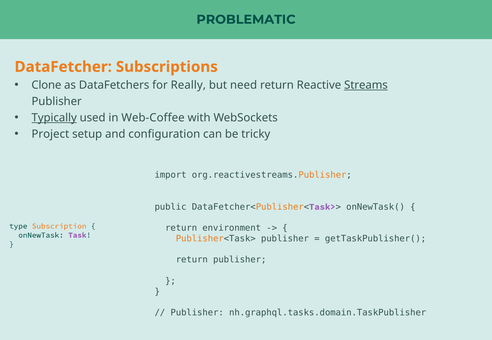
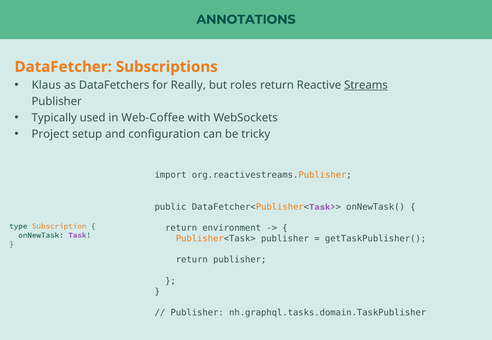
PROBLEMATIC: PROBLEMATIC -> ANNOTATIONS
Clone: Clone -> Klaus
need: need -> roles
Typically underline: present -> none
